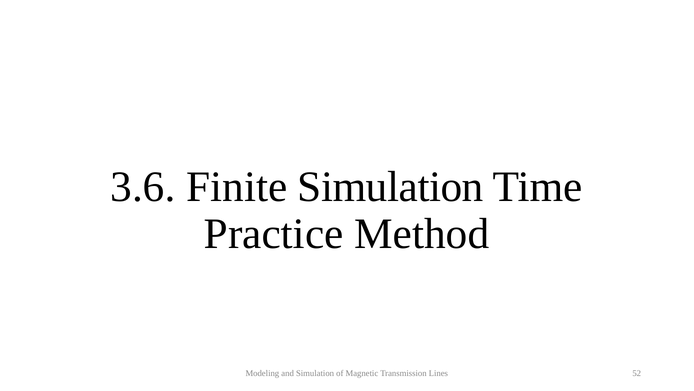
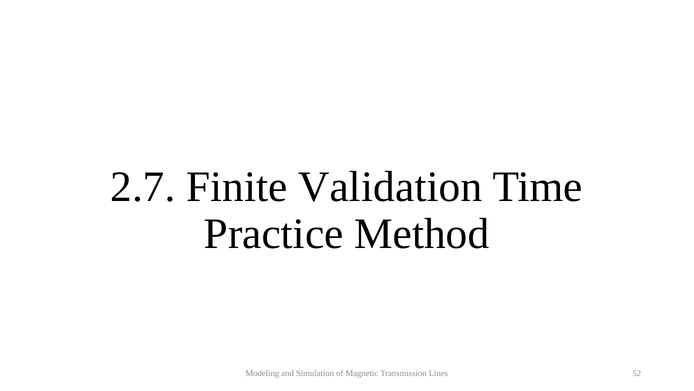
3.6: 3.6 -> 2.7
Finite Simulation: Simulation -> Validation
